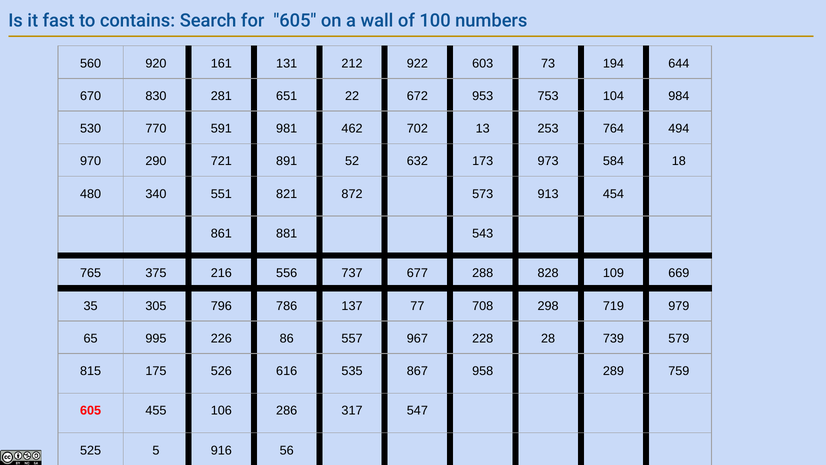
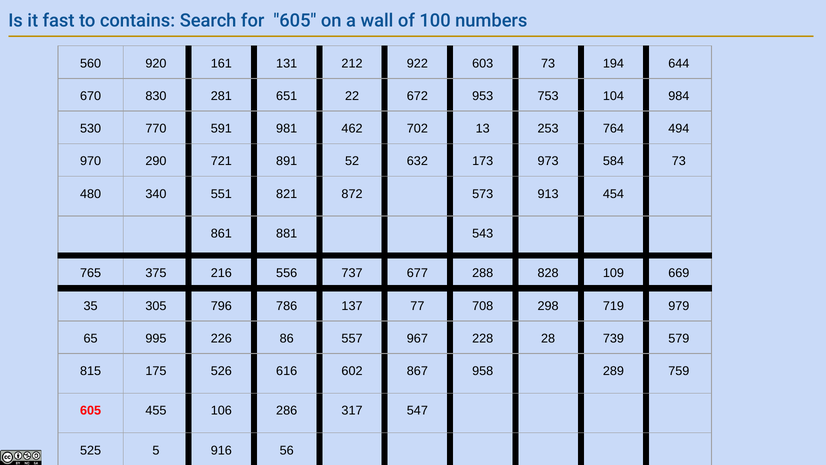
584 18: 18 -> 73
535: 535 -> 602
